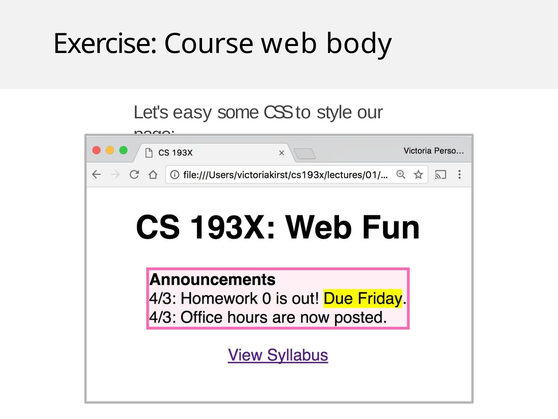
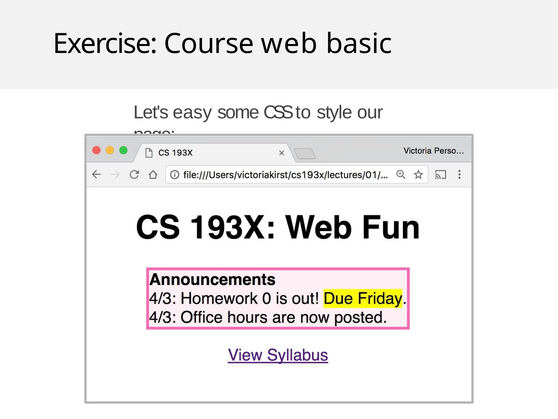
body: body -> basic
